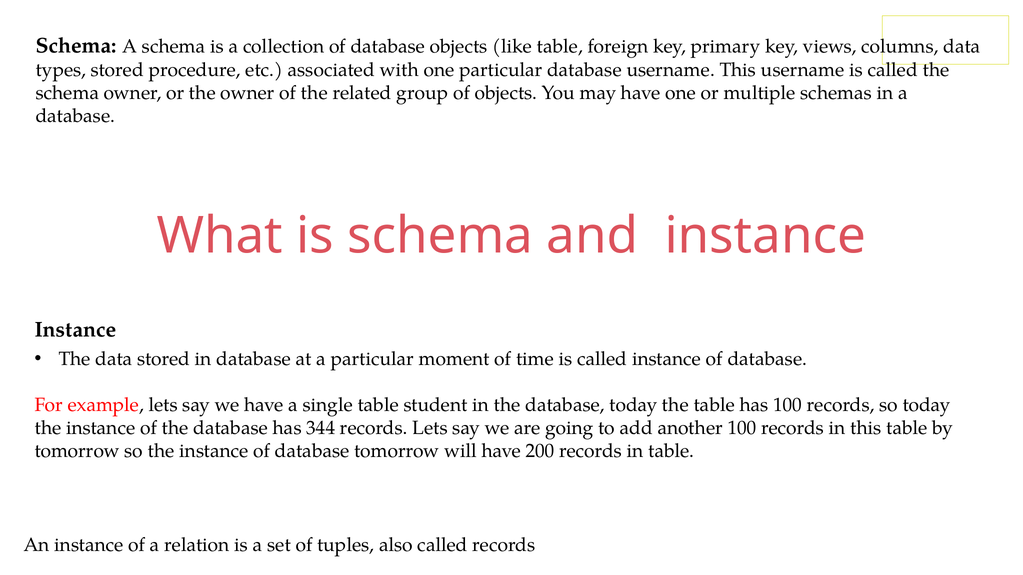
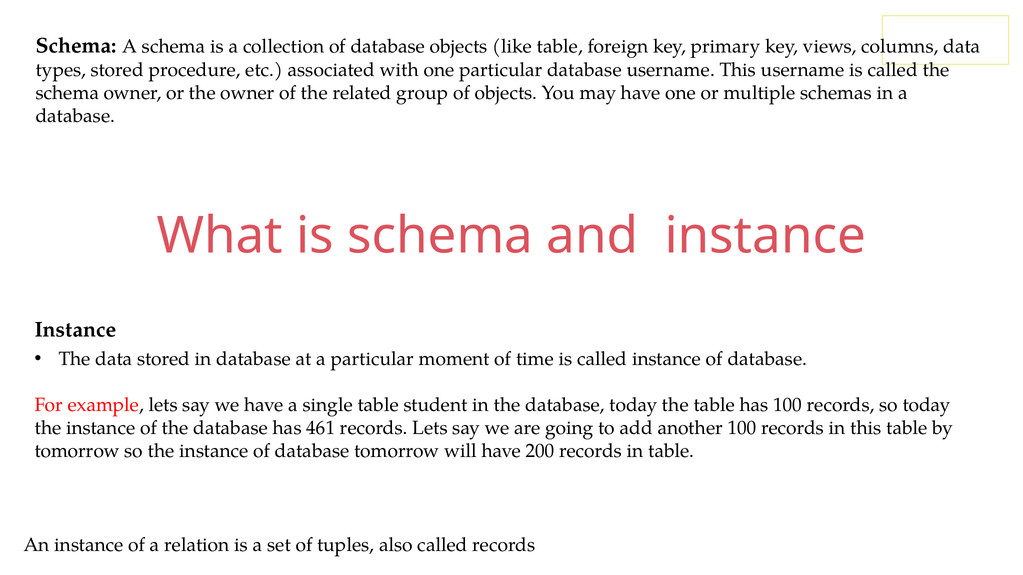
344: 344 -> 461
